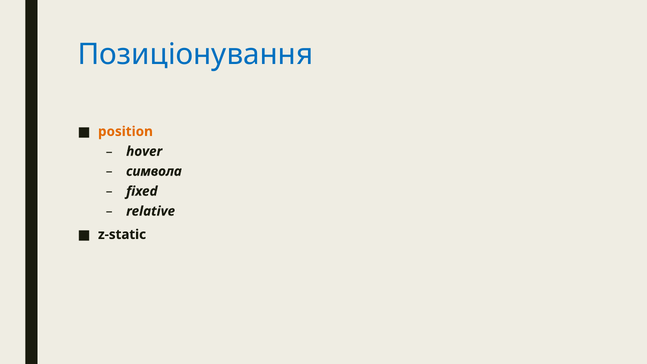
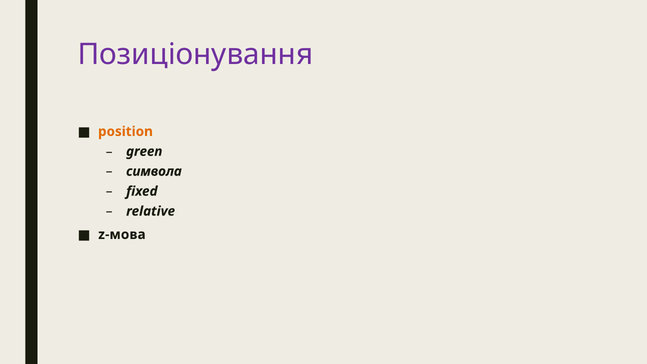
Позиціонування colour: blue -> purple
hover: hover -> green
z-static: z-static -> z-мова
